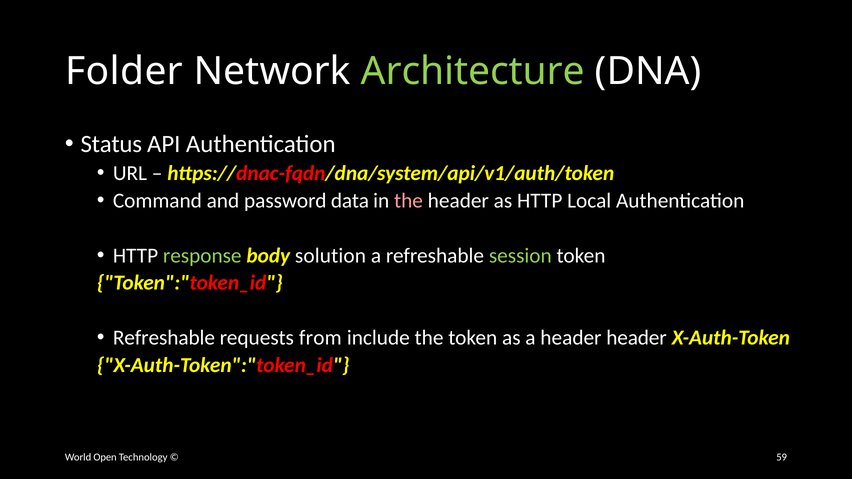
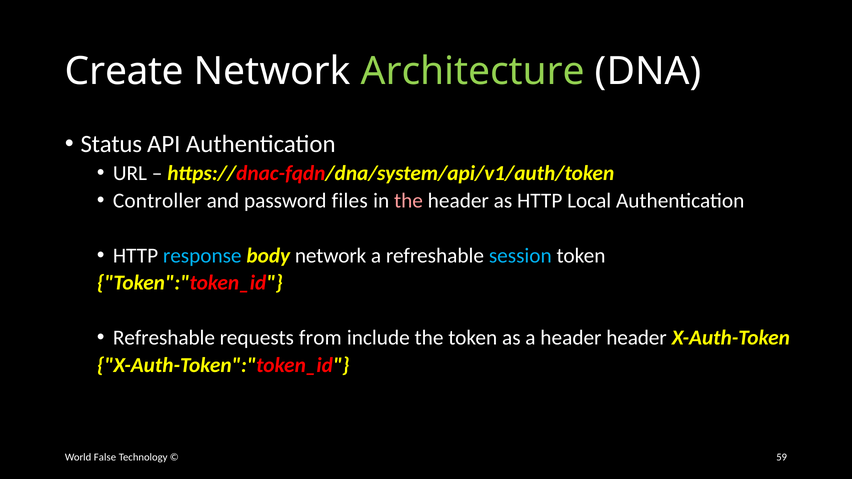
Folder: Folder -> Create
Command: Command -> Controller
data: data -> files
response colour: light green -> light blue
body solution: solution -> network
session colour: light green -> light blue
Open: Open -> False
